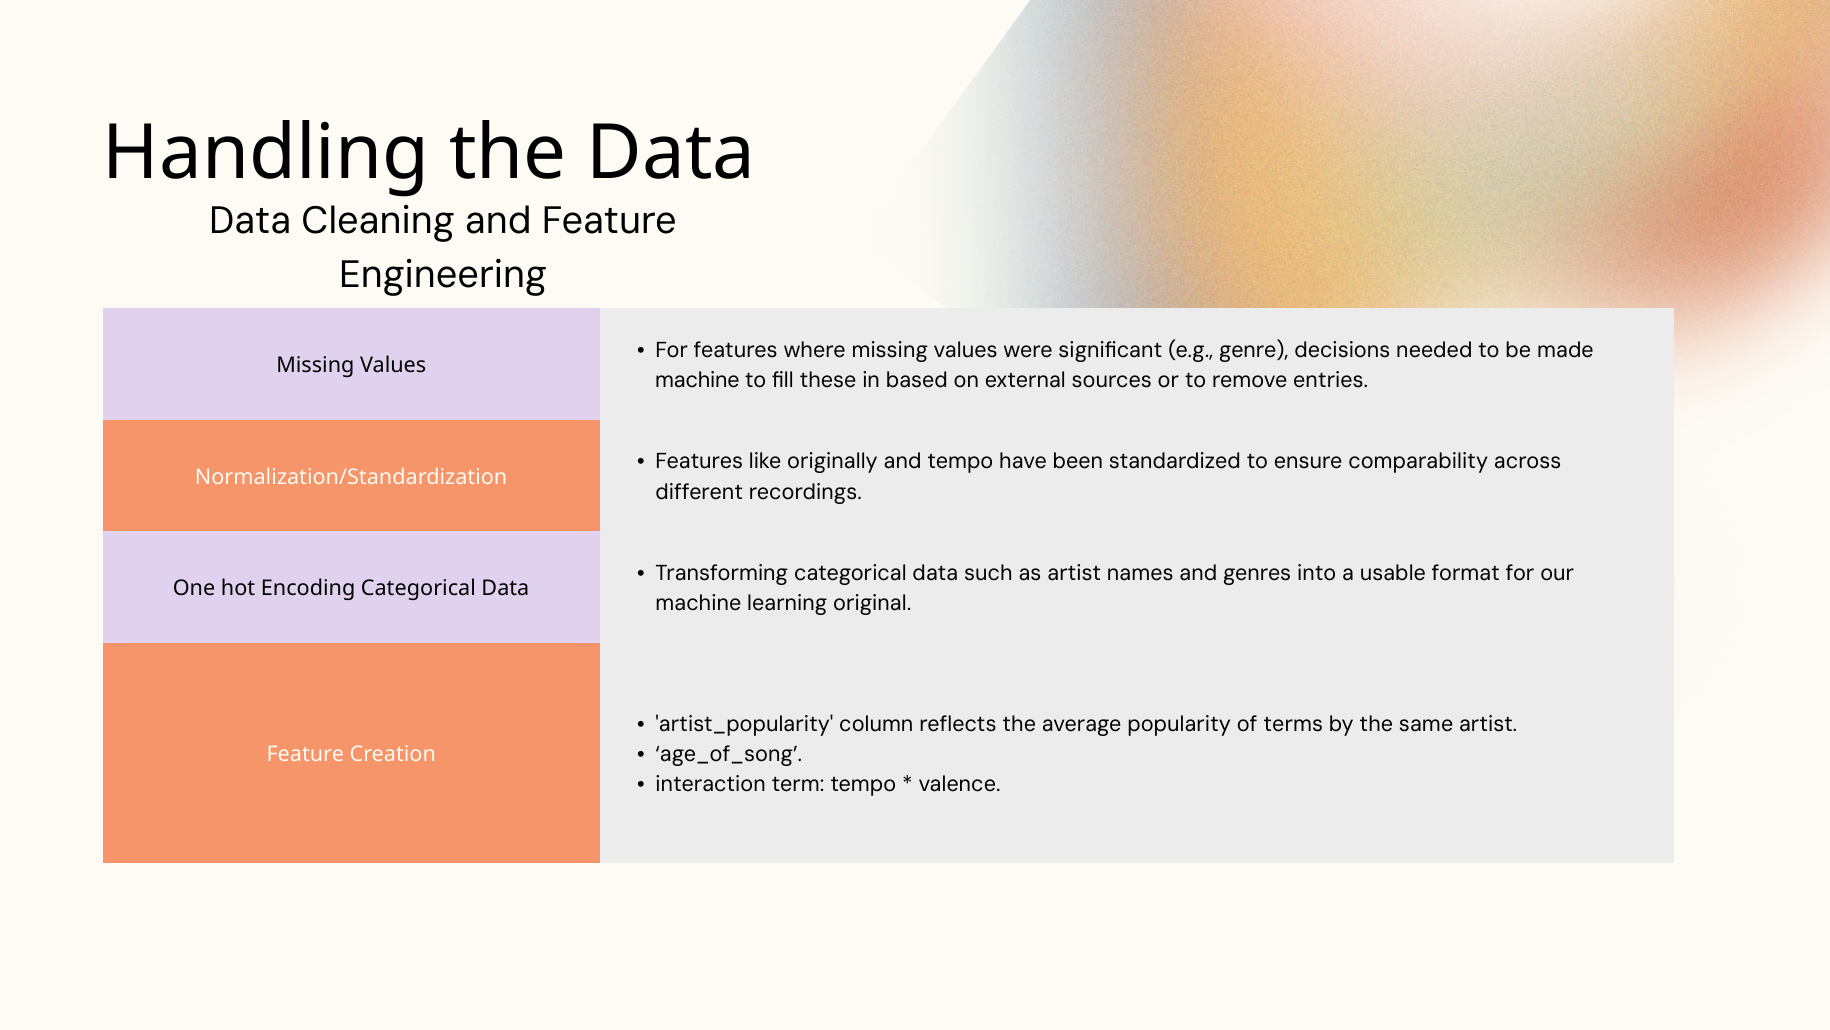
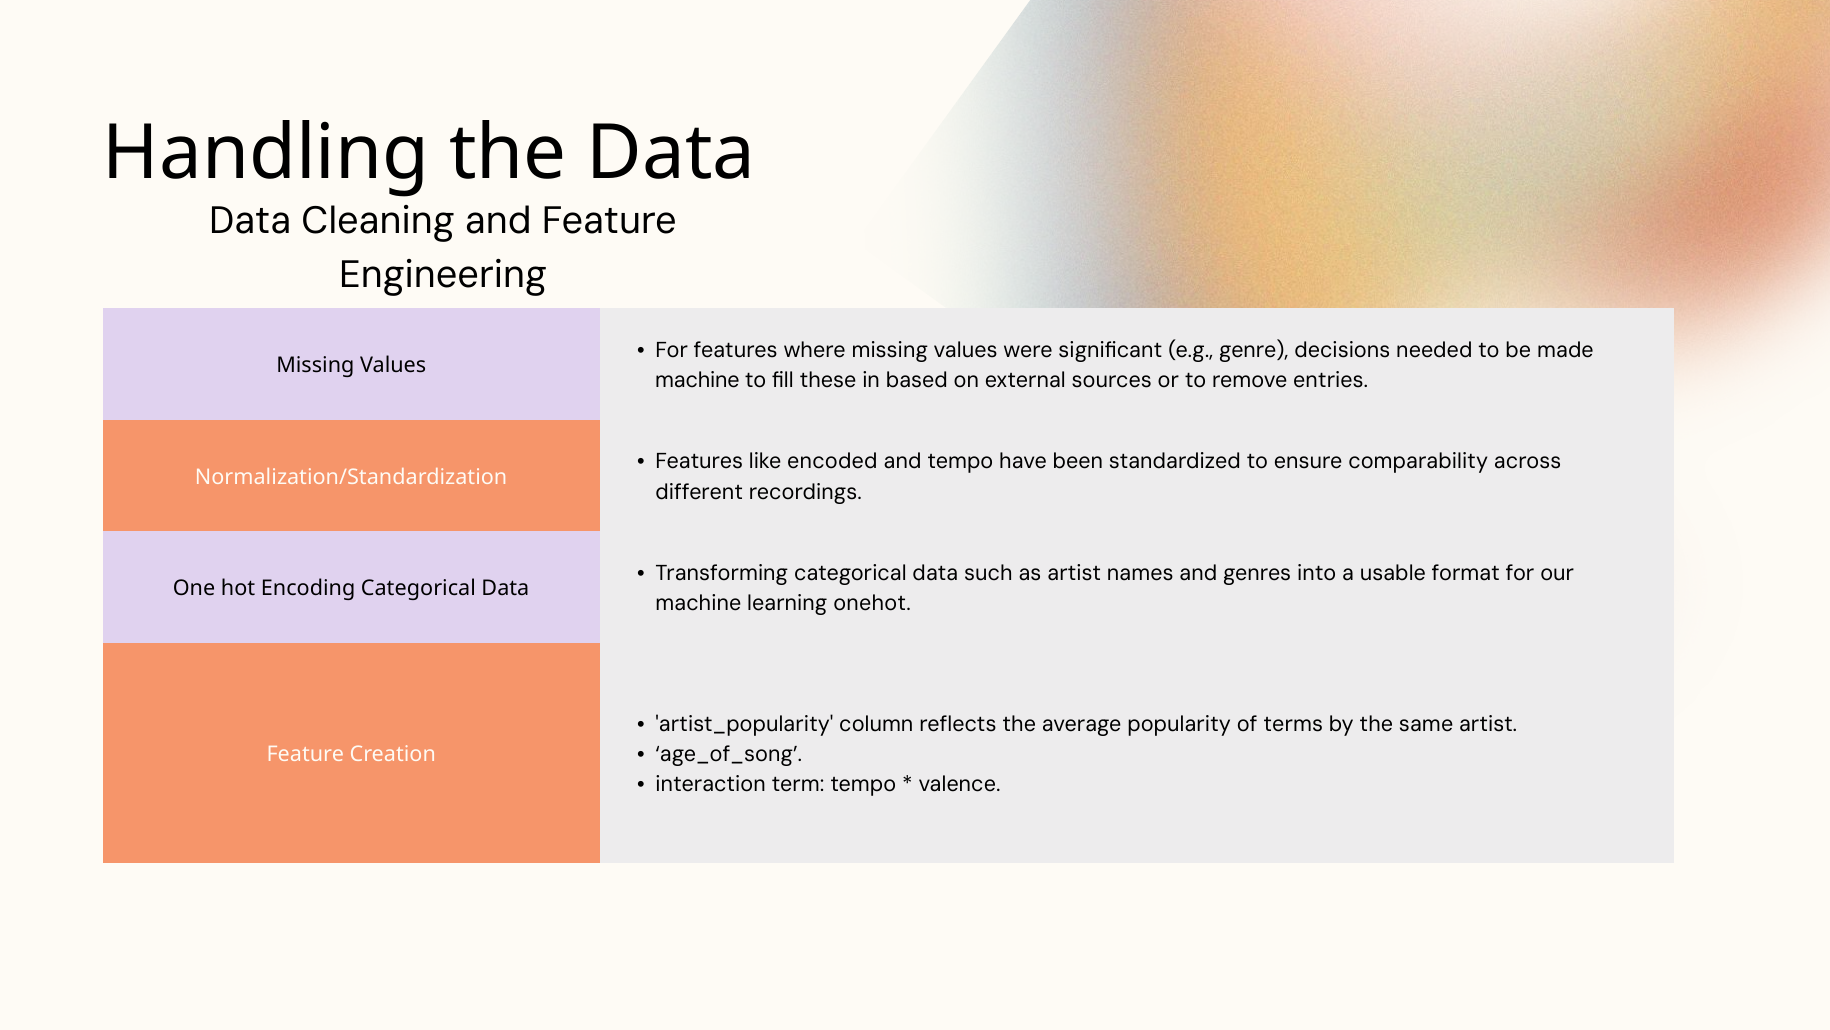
originally: originally -> encoded
original: original -> onehot
